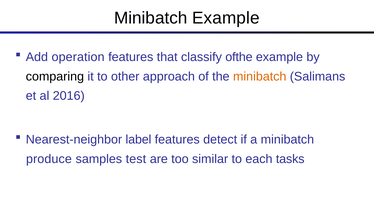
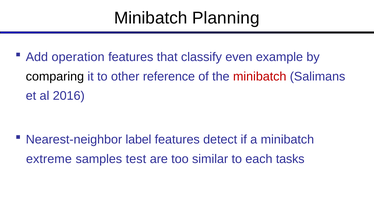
Minibatch Example: Example -> Planning
ofthe: ofthe -> even
approach: approach -> reference
minibatch at (260, 77) colour: orange -> red
produce: produce -> extreme
